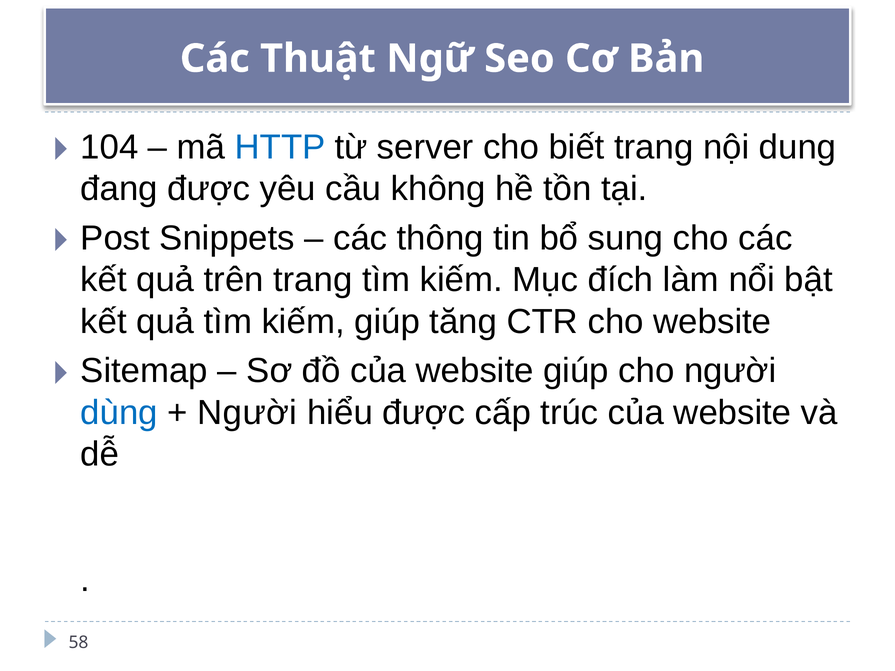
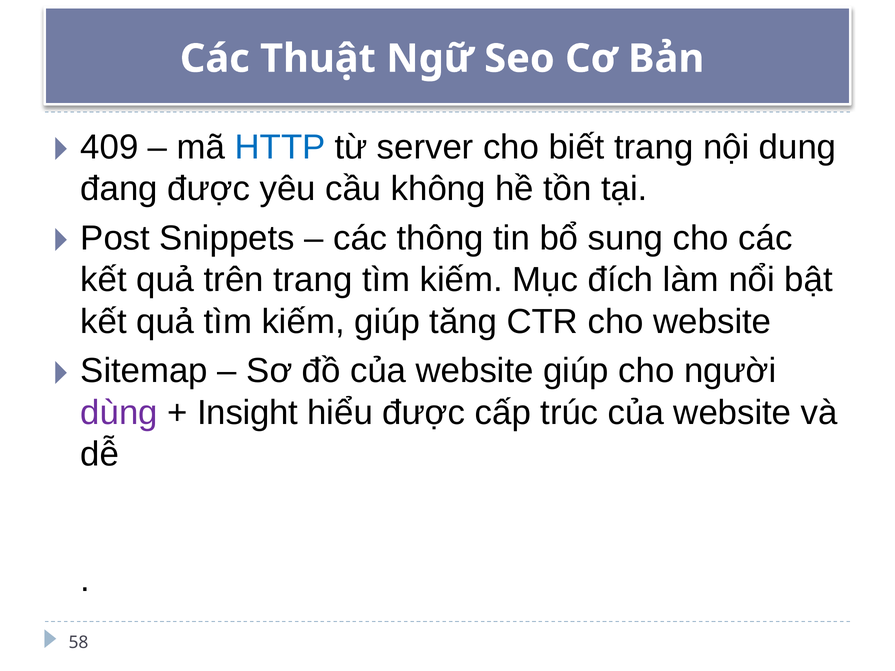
104: 104 -> 409
dùng colour: blue -> purple
Người at (247, 413): Người -> Insight
